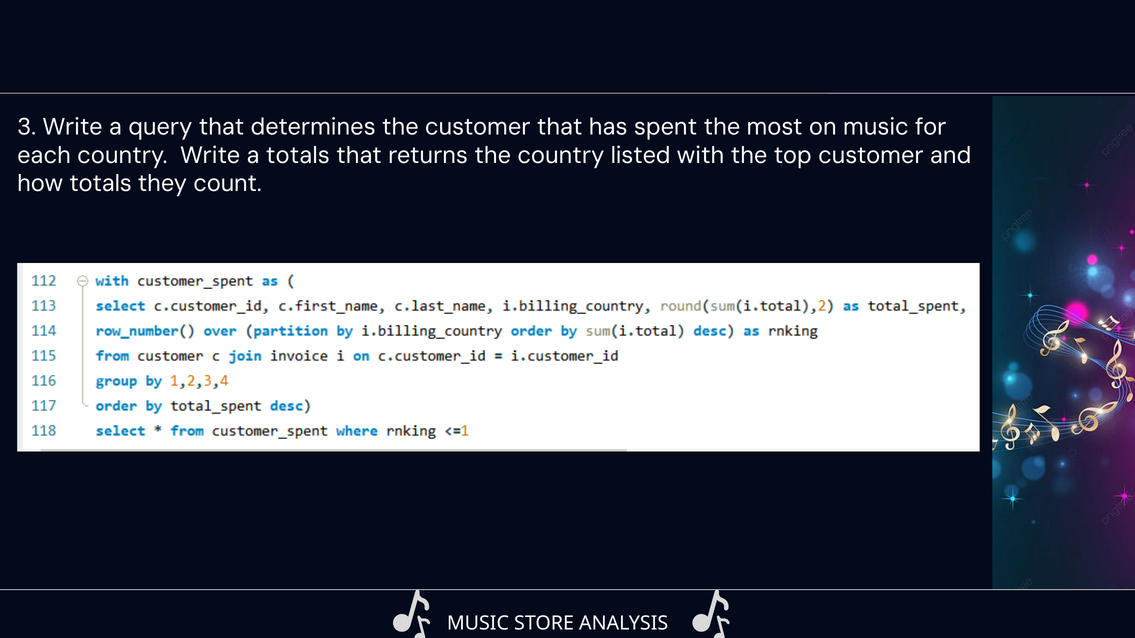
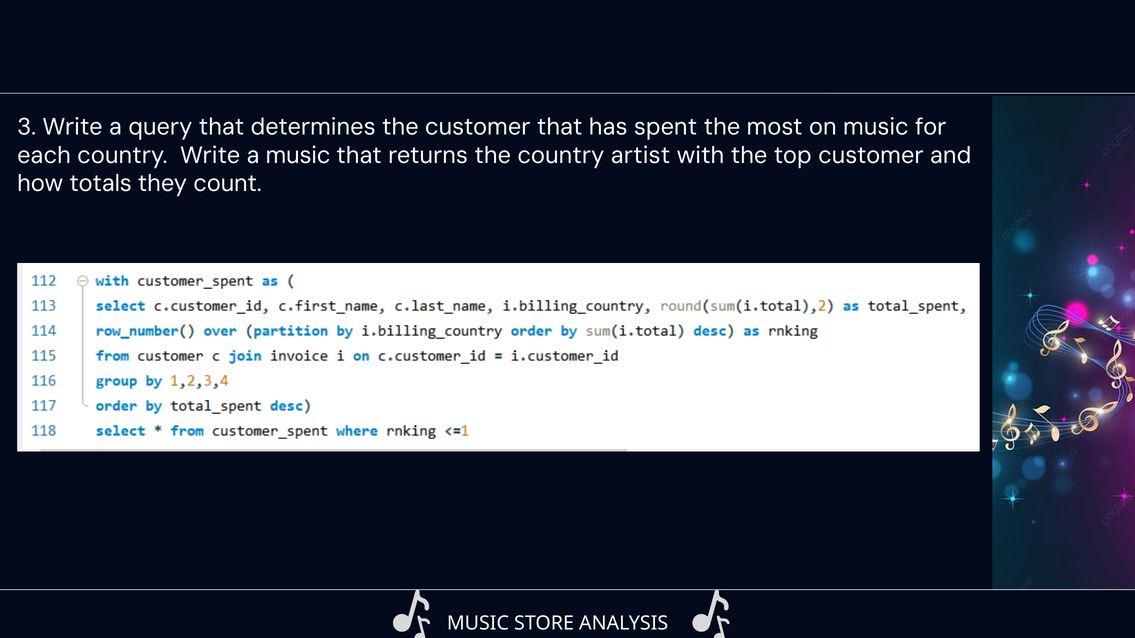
a totals: totals -> music
listed: listed -> artist
